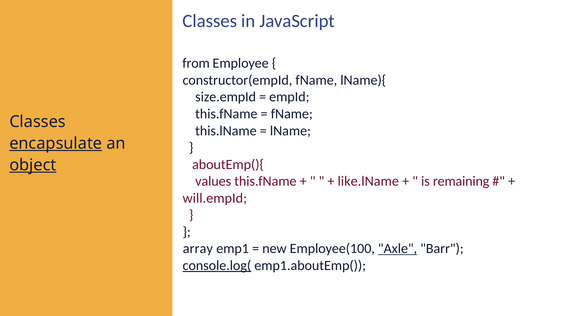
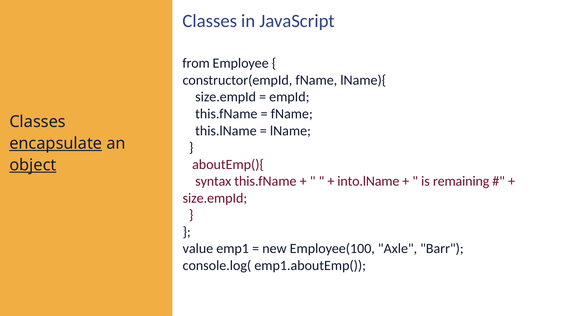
values: values -> syntax
like.lName: like.lName -> into.lName
will.empId at (215, 198): will.empId -> size.empId
array: array -> value
Axle underline: present -> none
console.log( underline: present -> none
